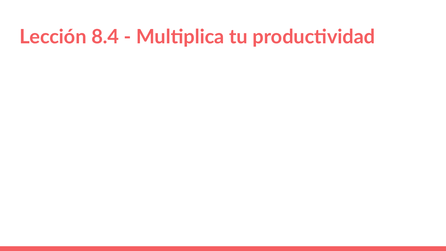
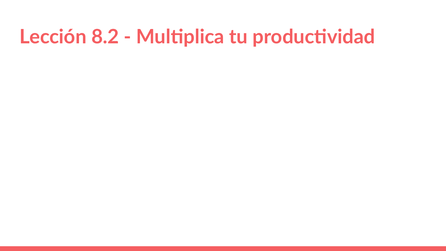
8.4: 8.4 -> 8.2
